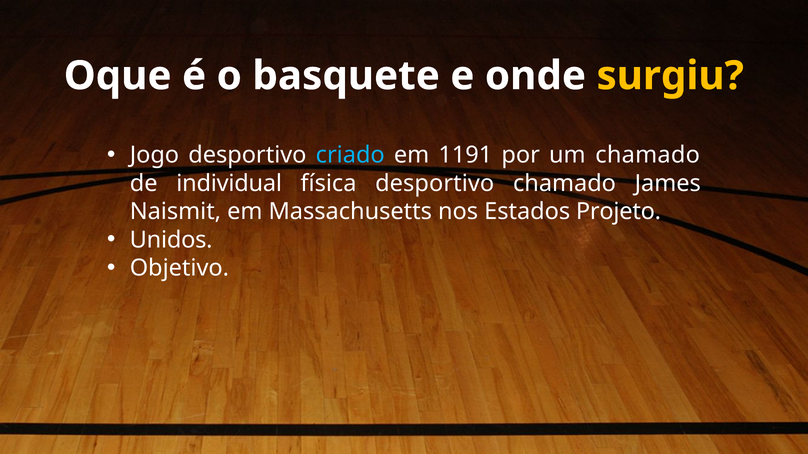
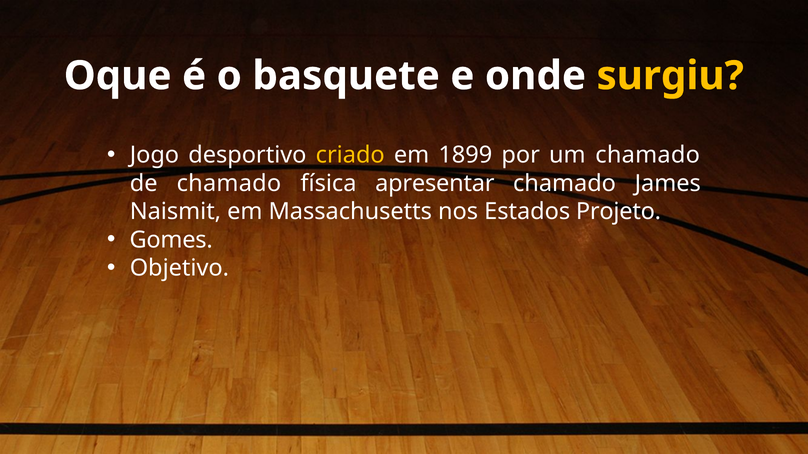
criado colour: light blue -> yellow
1191: 1191 -> 1899
de individual: individual -> chamado
física desportivo: desportivo -> apresentar
Unidos: Unidos -> Gomes
